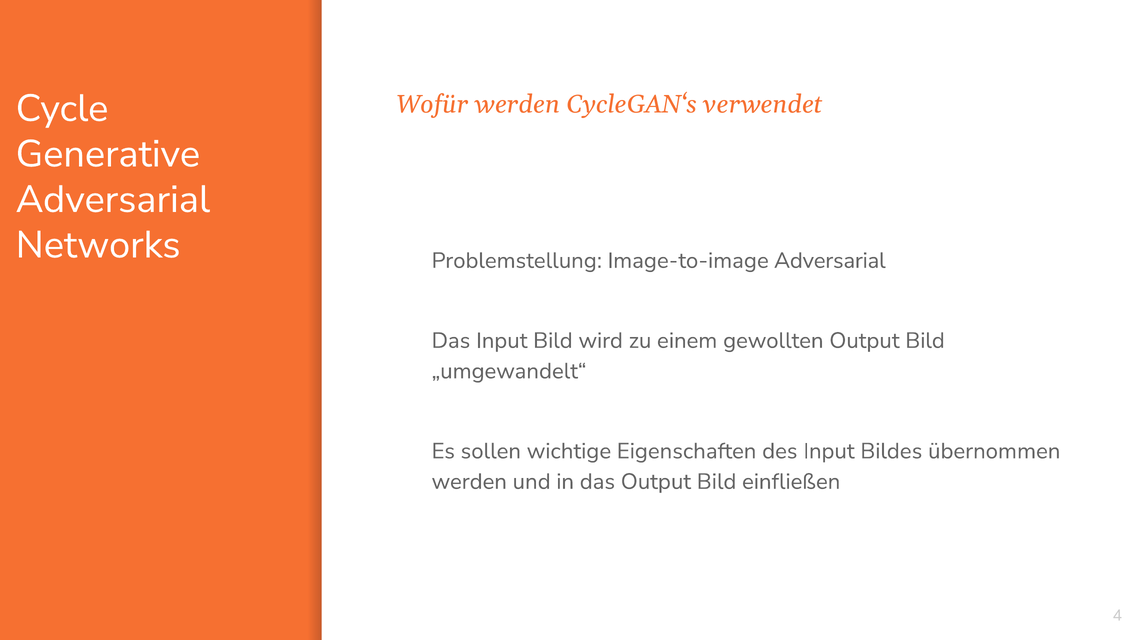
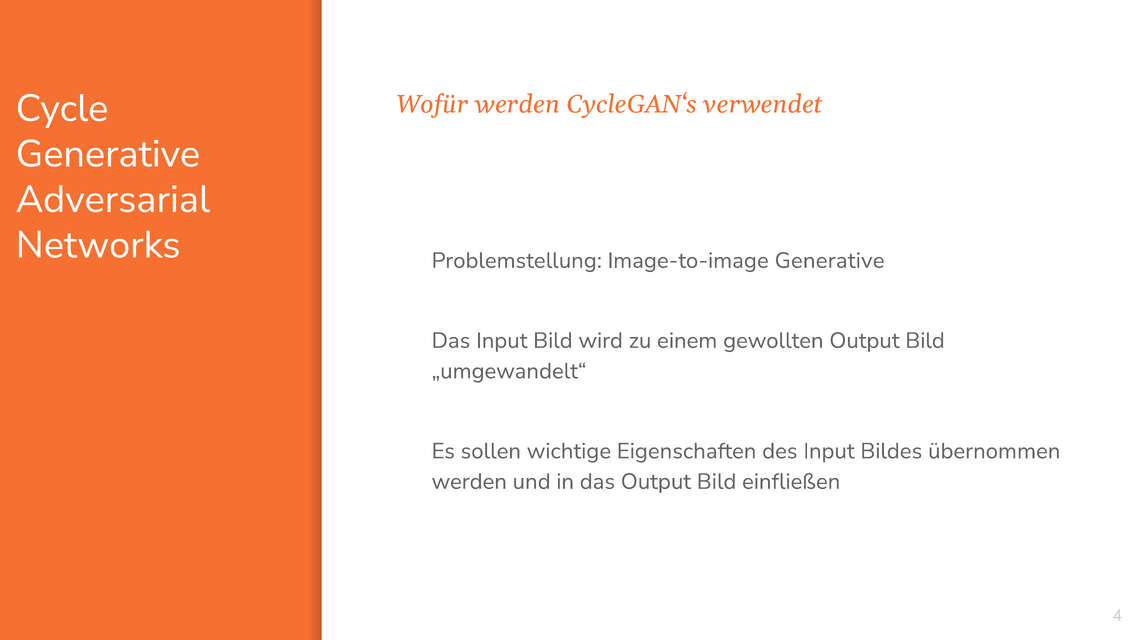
Image-to-image Adversarial: Adversarial -> Generative
